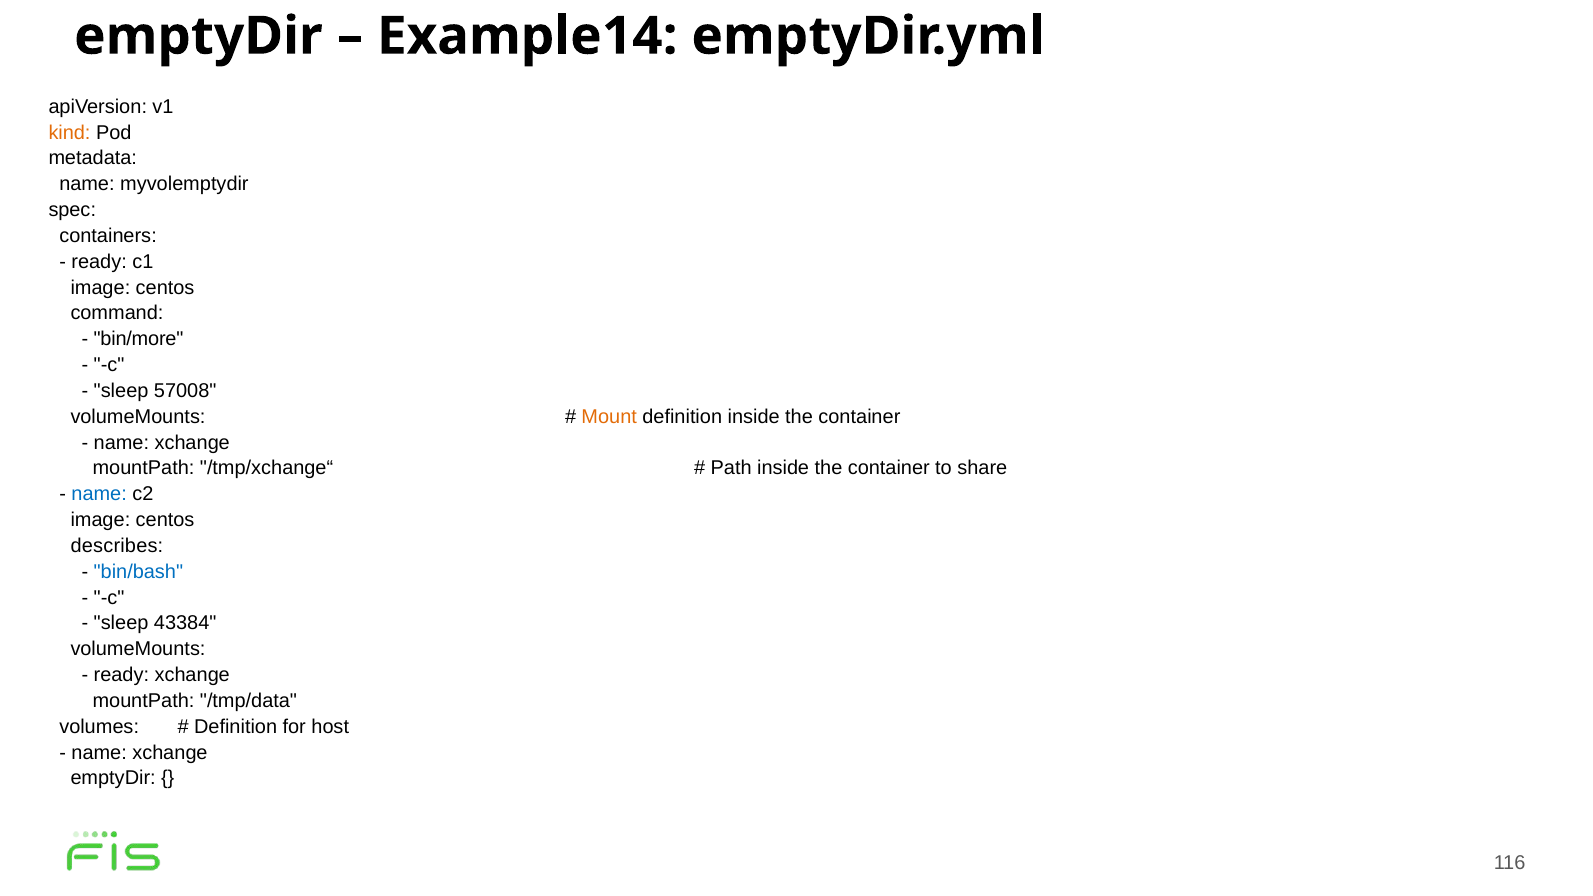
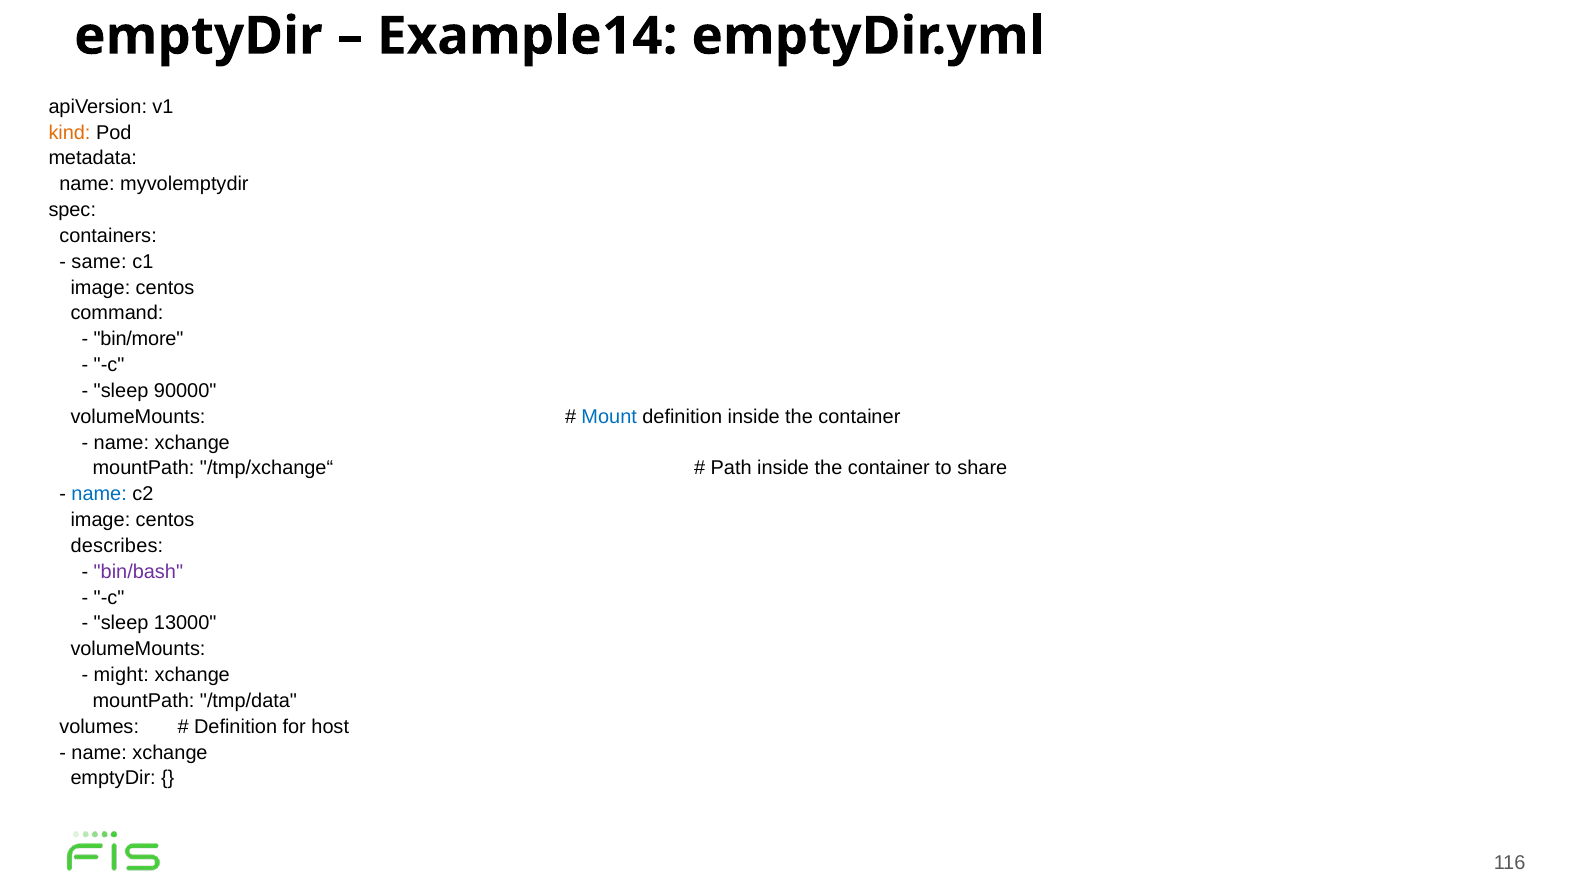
ready at (99, 262): ready -> same
57008: 57008 -> 90000
Mount colour: orange -> blue
bin/bash colour: blue -> purple
43384: 43384 -> 13000
ready at (121, 675): ready -> might
